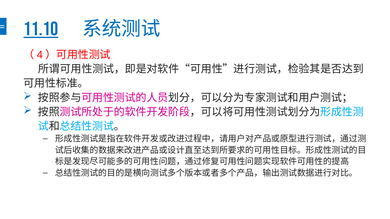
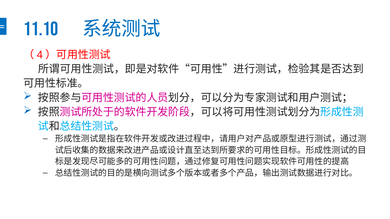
11.10 underline: present -> none
